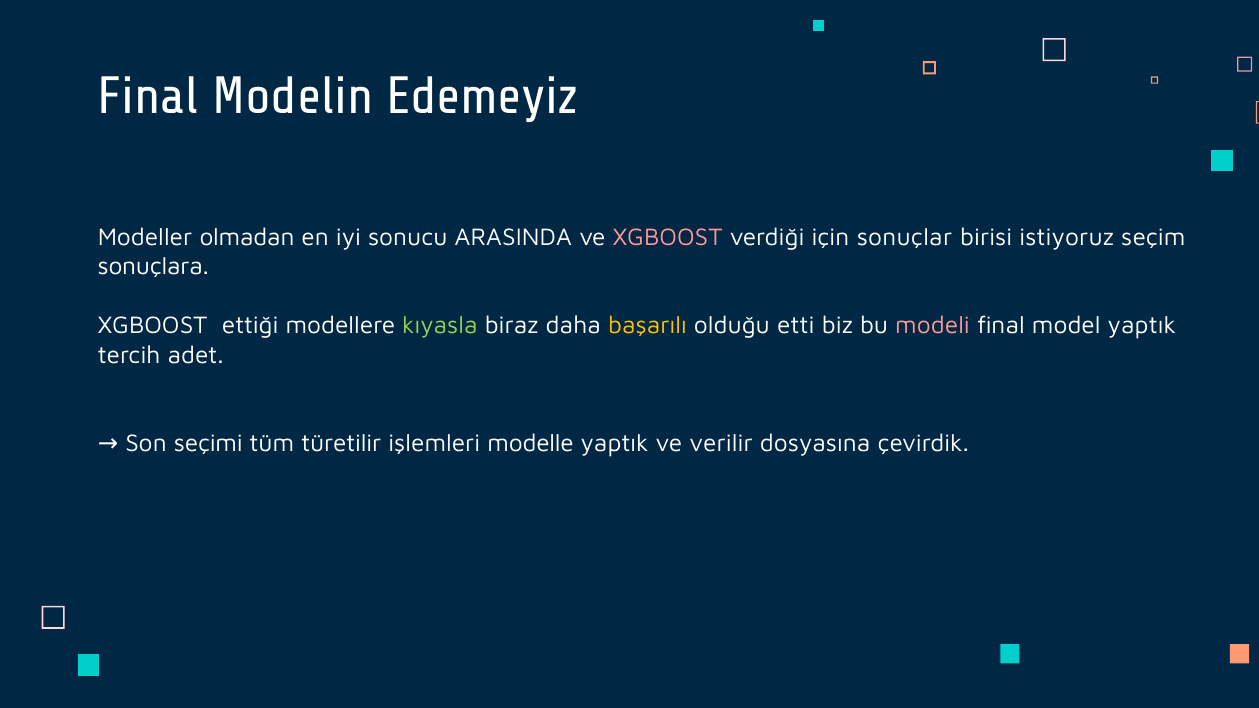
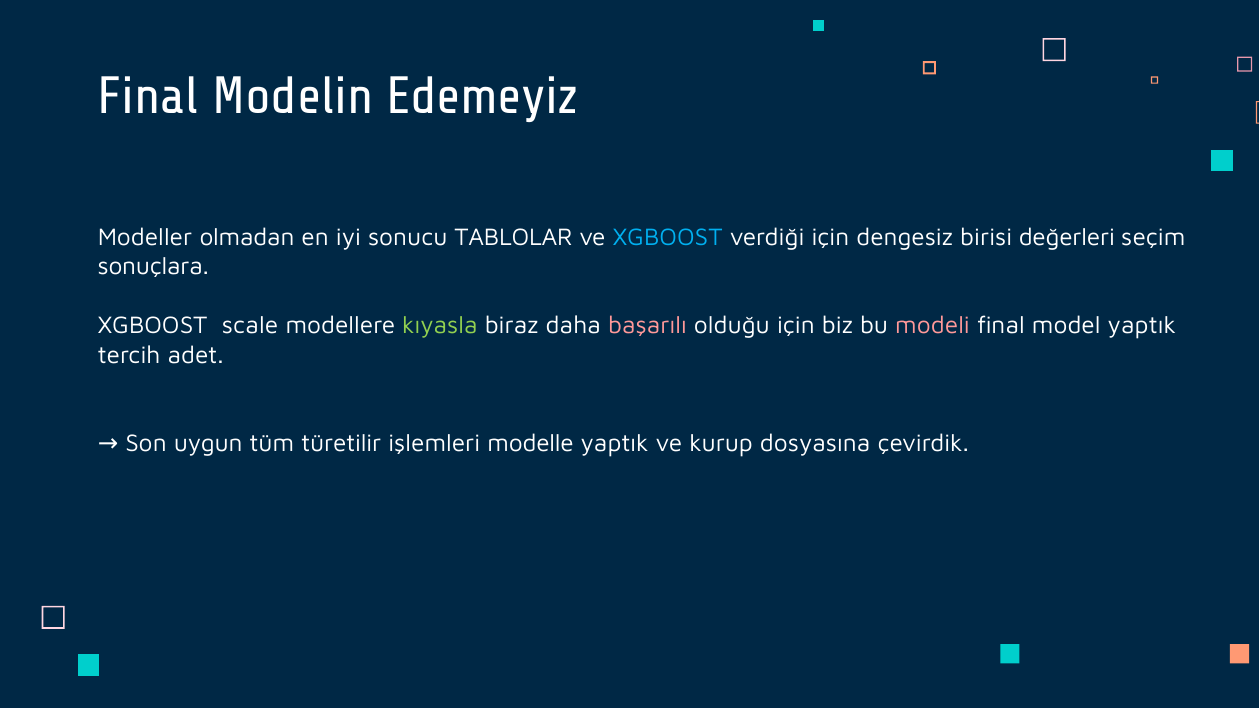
ARASINDA: ARASINDA -> TABLOLAR
XGBOOST at (668, 238) colour: pink -> light blue
sonuçlar: sonuçlar -> dengesiz
istiyoruz: istiyoruz -> değerleri
ettiği: ettiği -> scale
başarılı colour: yellow -> pink
olduğu etti: etti -> için
seçimi: seçimi -> uygun
verilir: verilir -> kurup
